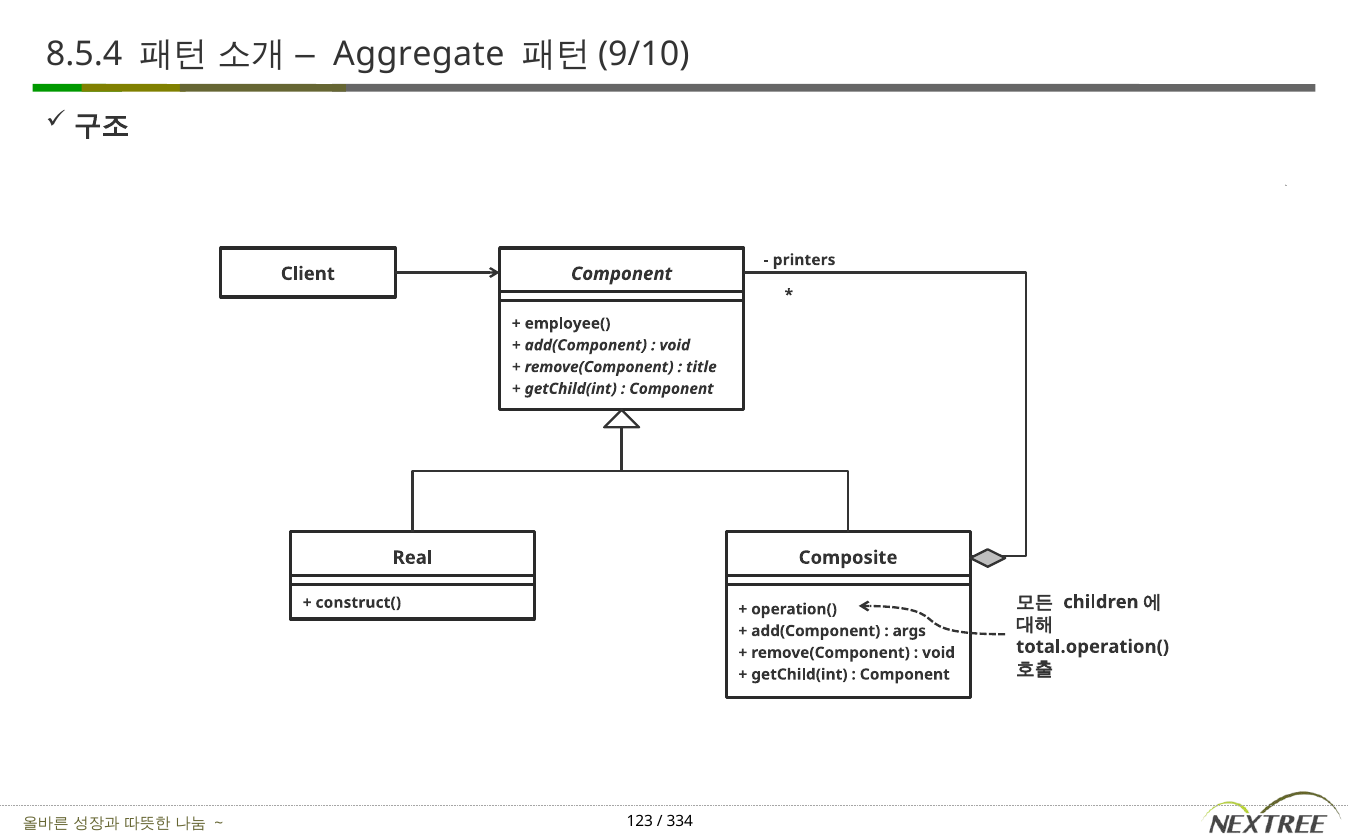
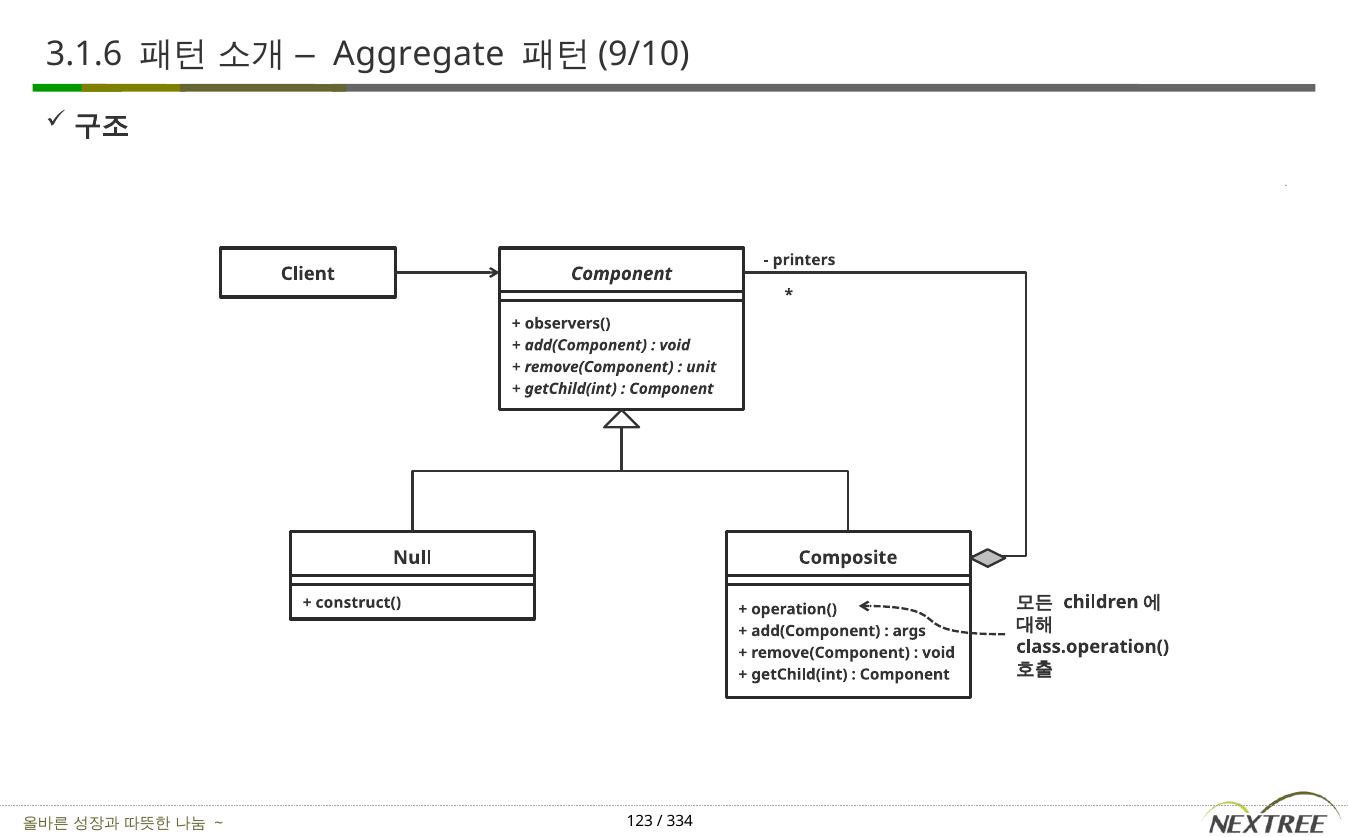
8.5.4: 8.5.4 -> 3.1.6
employee(: employee( -> observers(
title: title -> unit
Real: Real -> Null
total.operation(: total.operation( -> class.operation(
